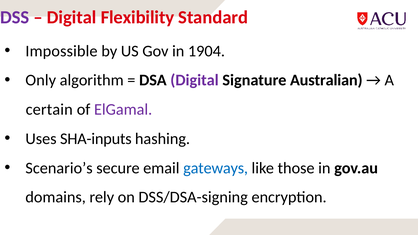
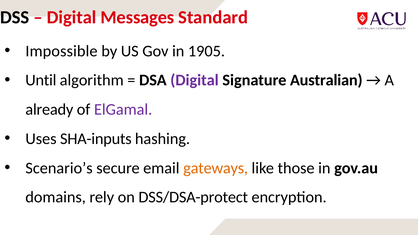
DSS colour: purple -> black
Flexibility: Flexibility -> Messages
1904: 1904 -> 1905
Only: Only -> Until
certain: certain -> already
gateways colour: blue -> orange
DSS/DSA-signing: DSS/DSA-signing -> DSS/DSA-protect
